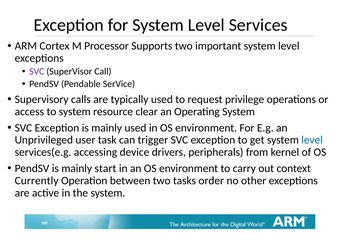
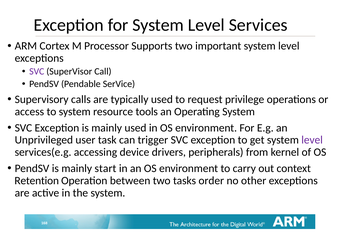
clear: clear -> tools
level at (312, 140) colour: blue -> purple
Currently: Currently -> Retention
